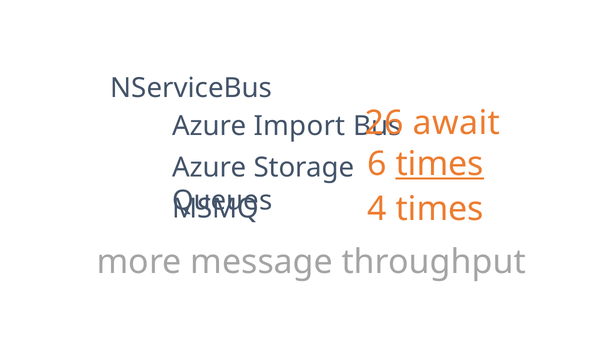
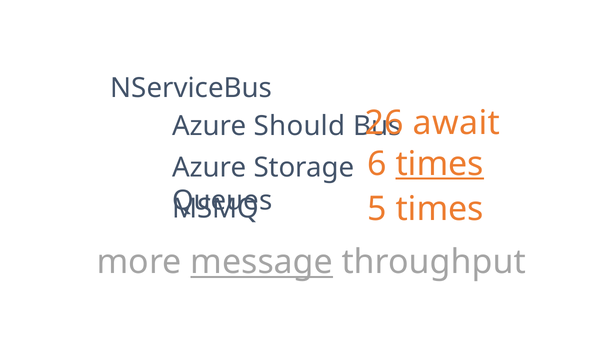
Import: Import -> Should
4: 4 -> 5
message underline: none -> present
